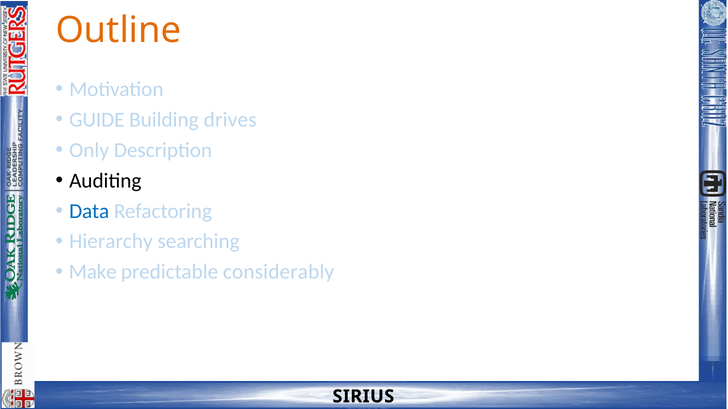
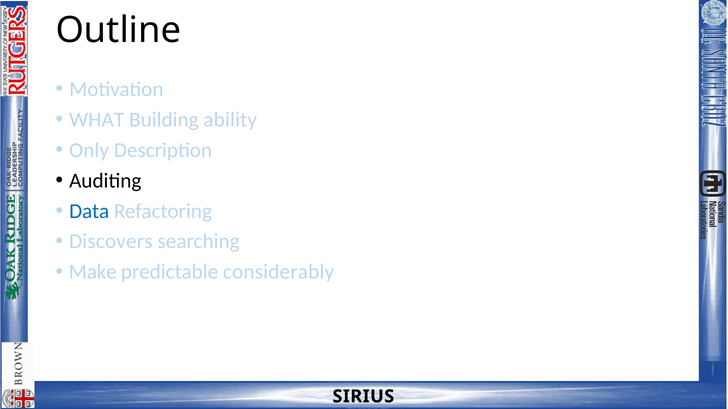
Outline colour: orange -> black
GUIDE: GUIDE -> WHAT
drives: drives -> ability
Hierarchy: Hierarchy -> Discovers
